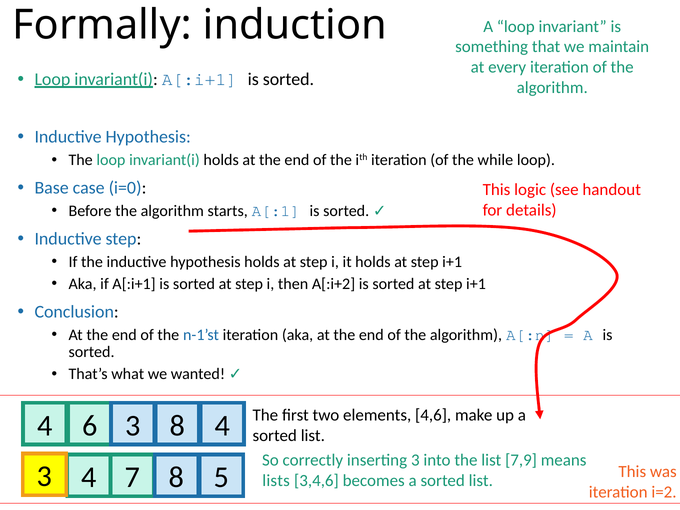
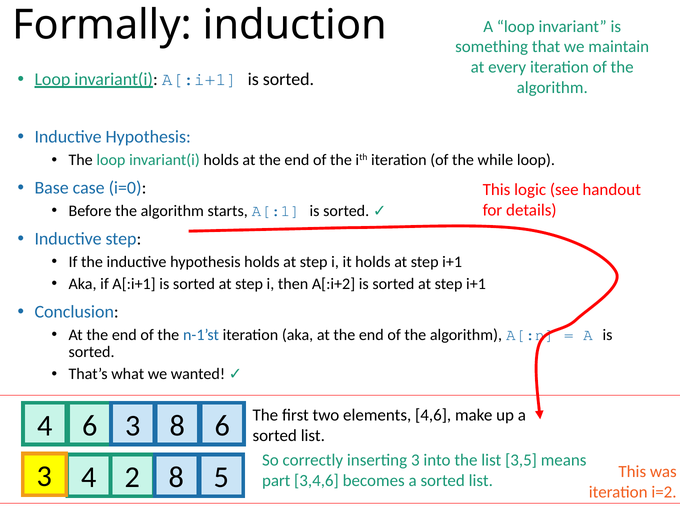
8 4: 4 -> 6
7,9: 7,9 -> 3,5
7: 7 -> 2
lists: lists -> part
